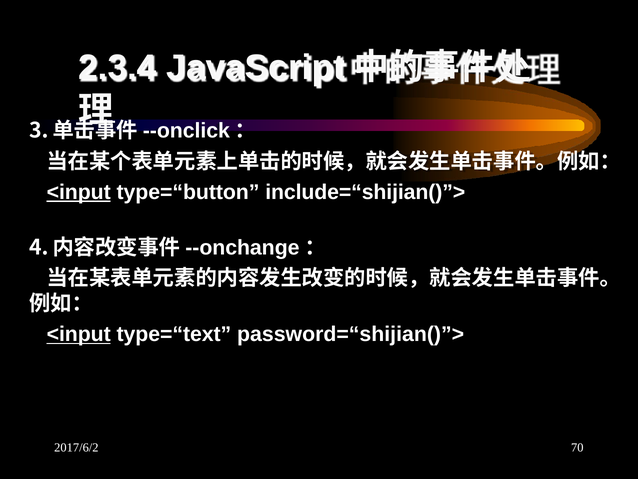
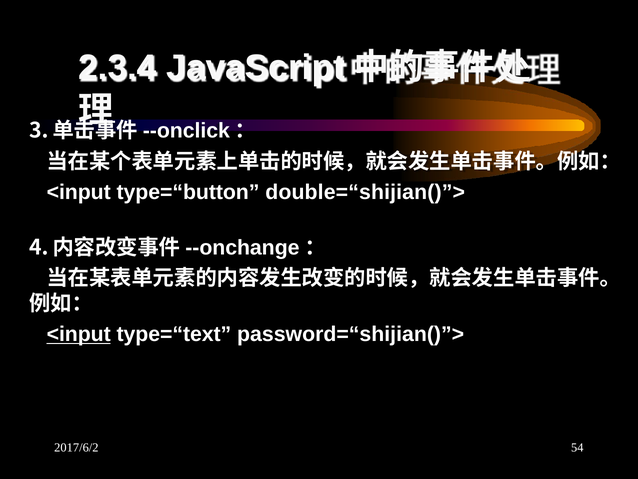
<input at (79, 192) underline: present -> none
include=“shijian()”>: include=“shijian()”> -> double=“shijian()”>
70: 70 -> 54
